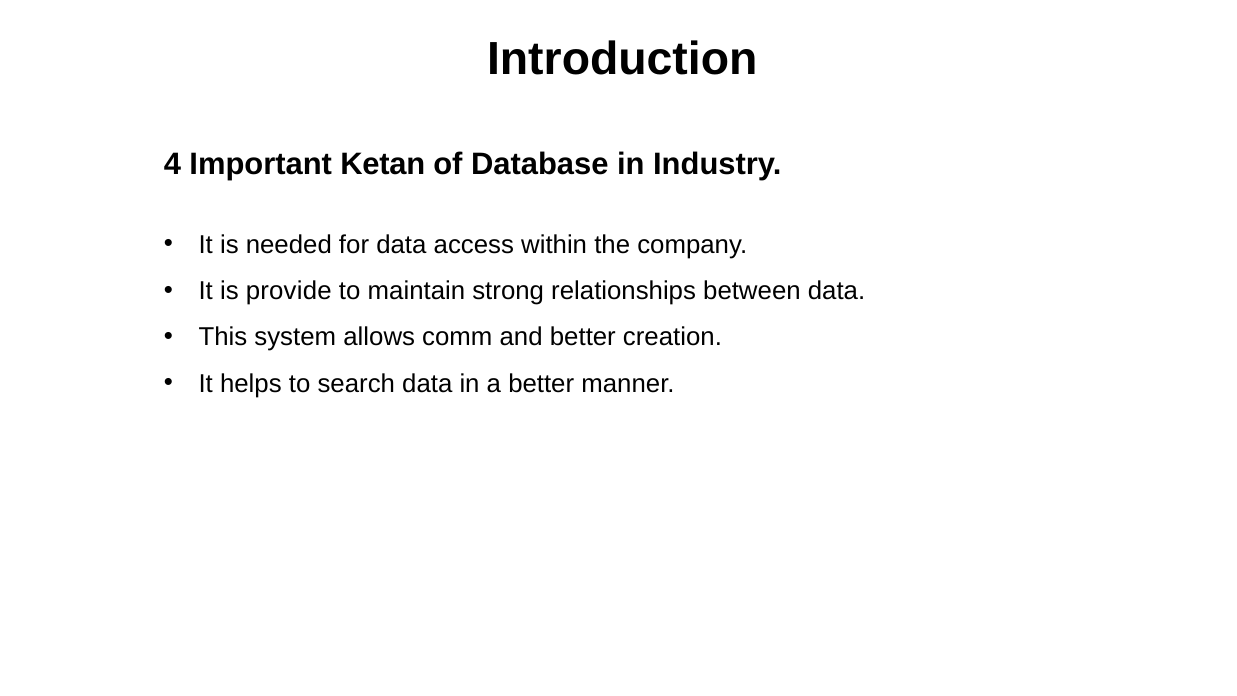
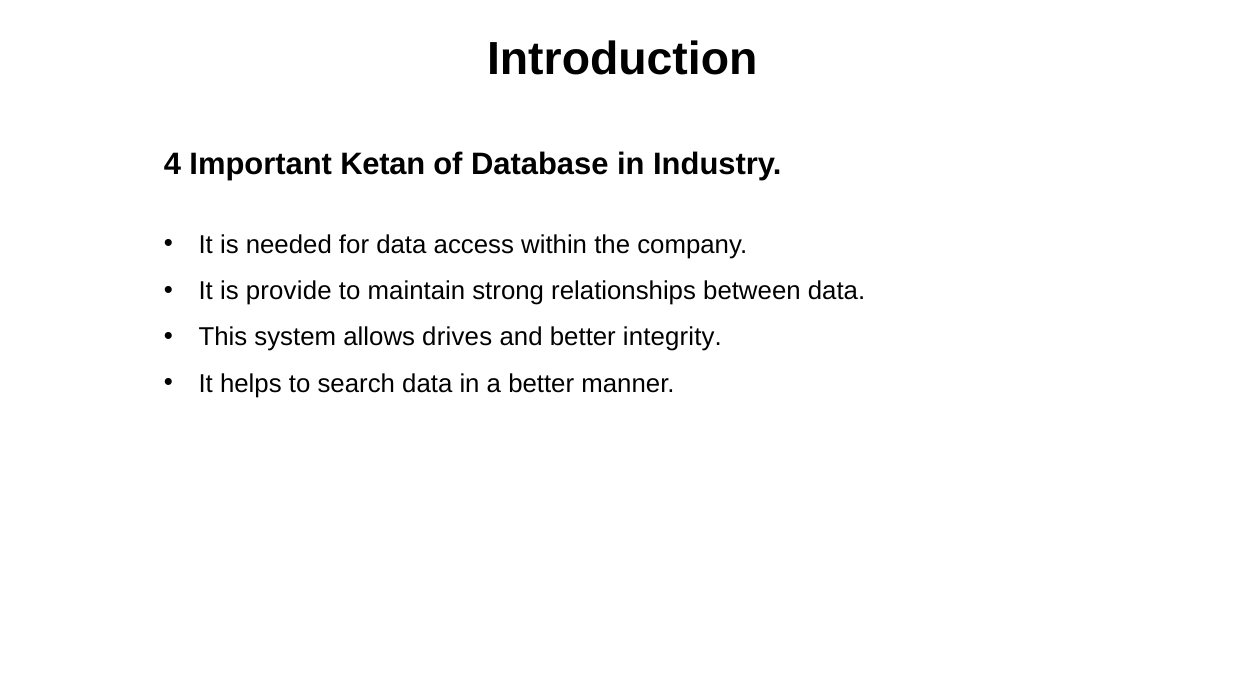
comm: comm -> drives
creation: creation -> integrity
